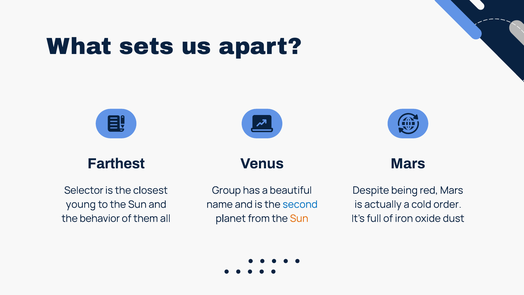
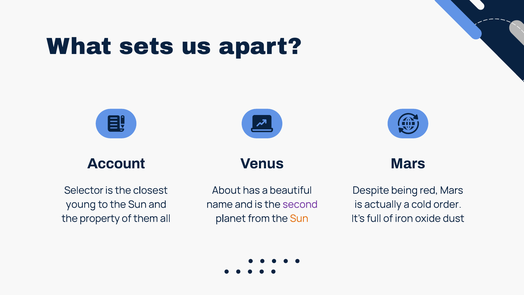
Farthest: Farthest -> Account
Group: Group -> About
second colour: blue -> purple
behavior: behavior -> property
